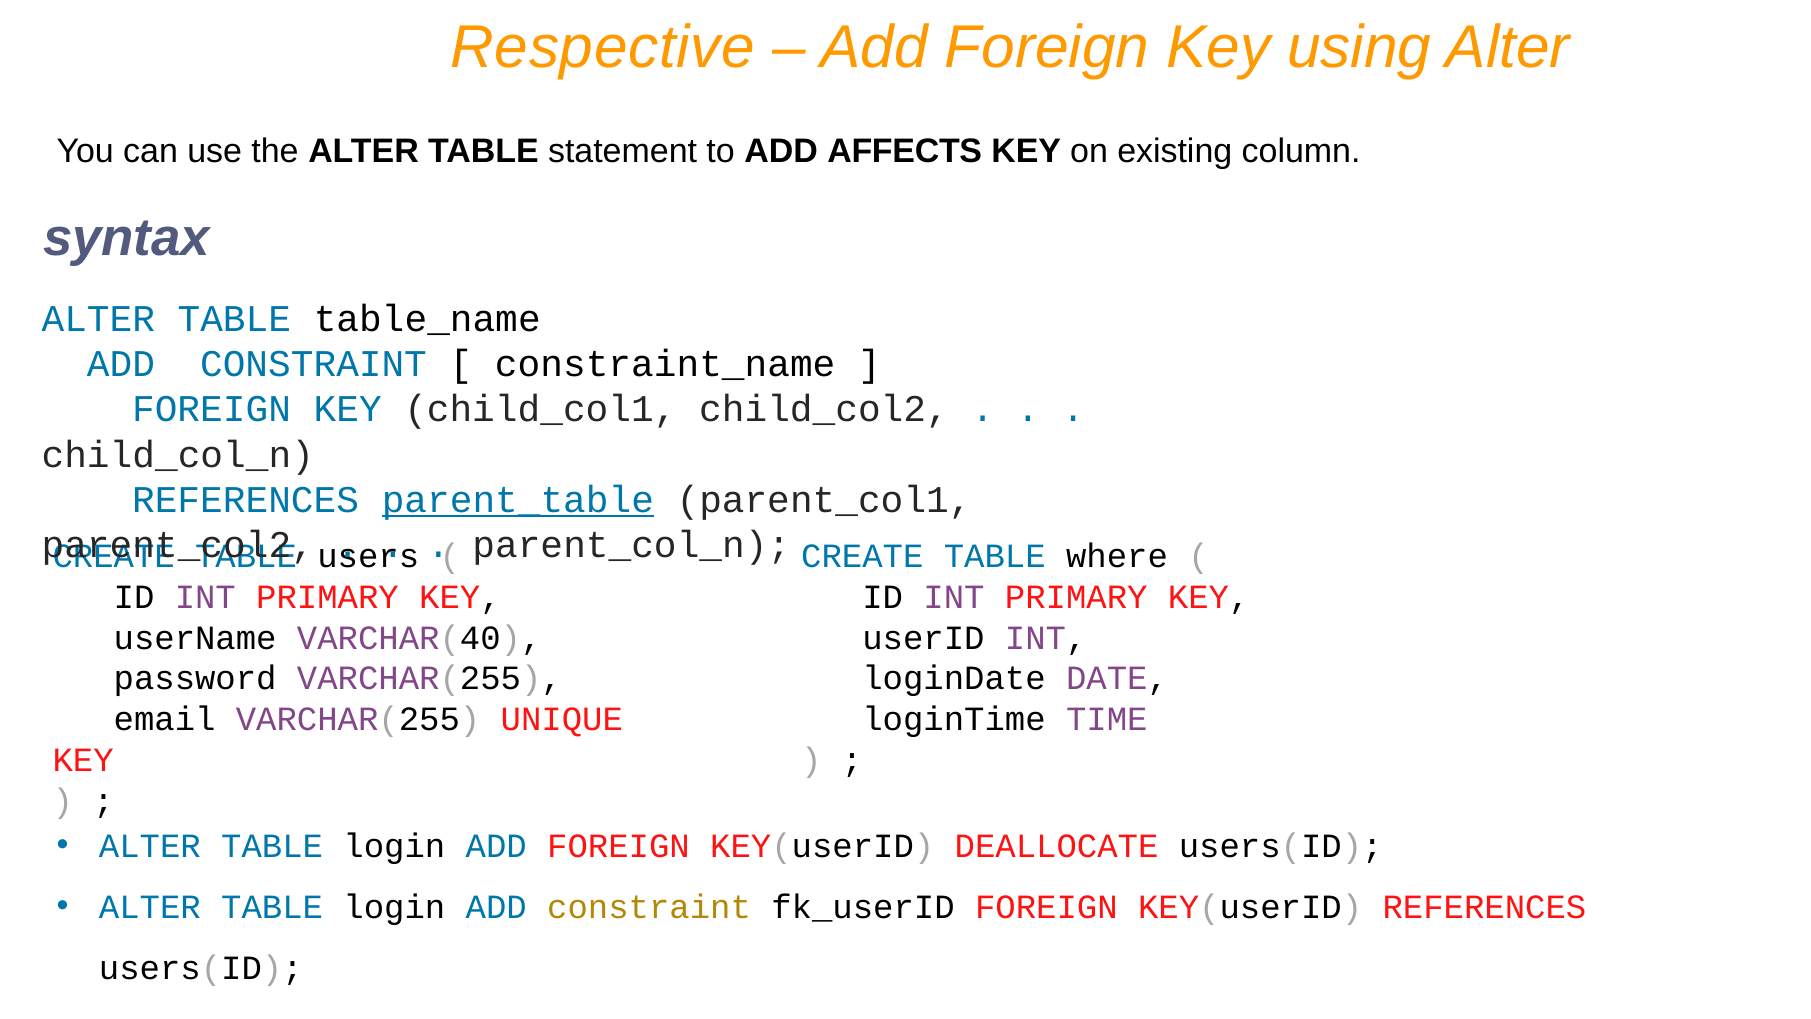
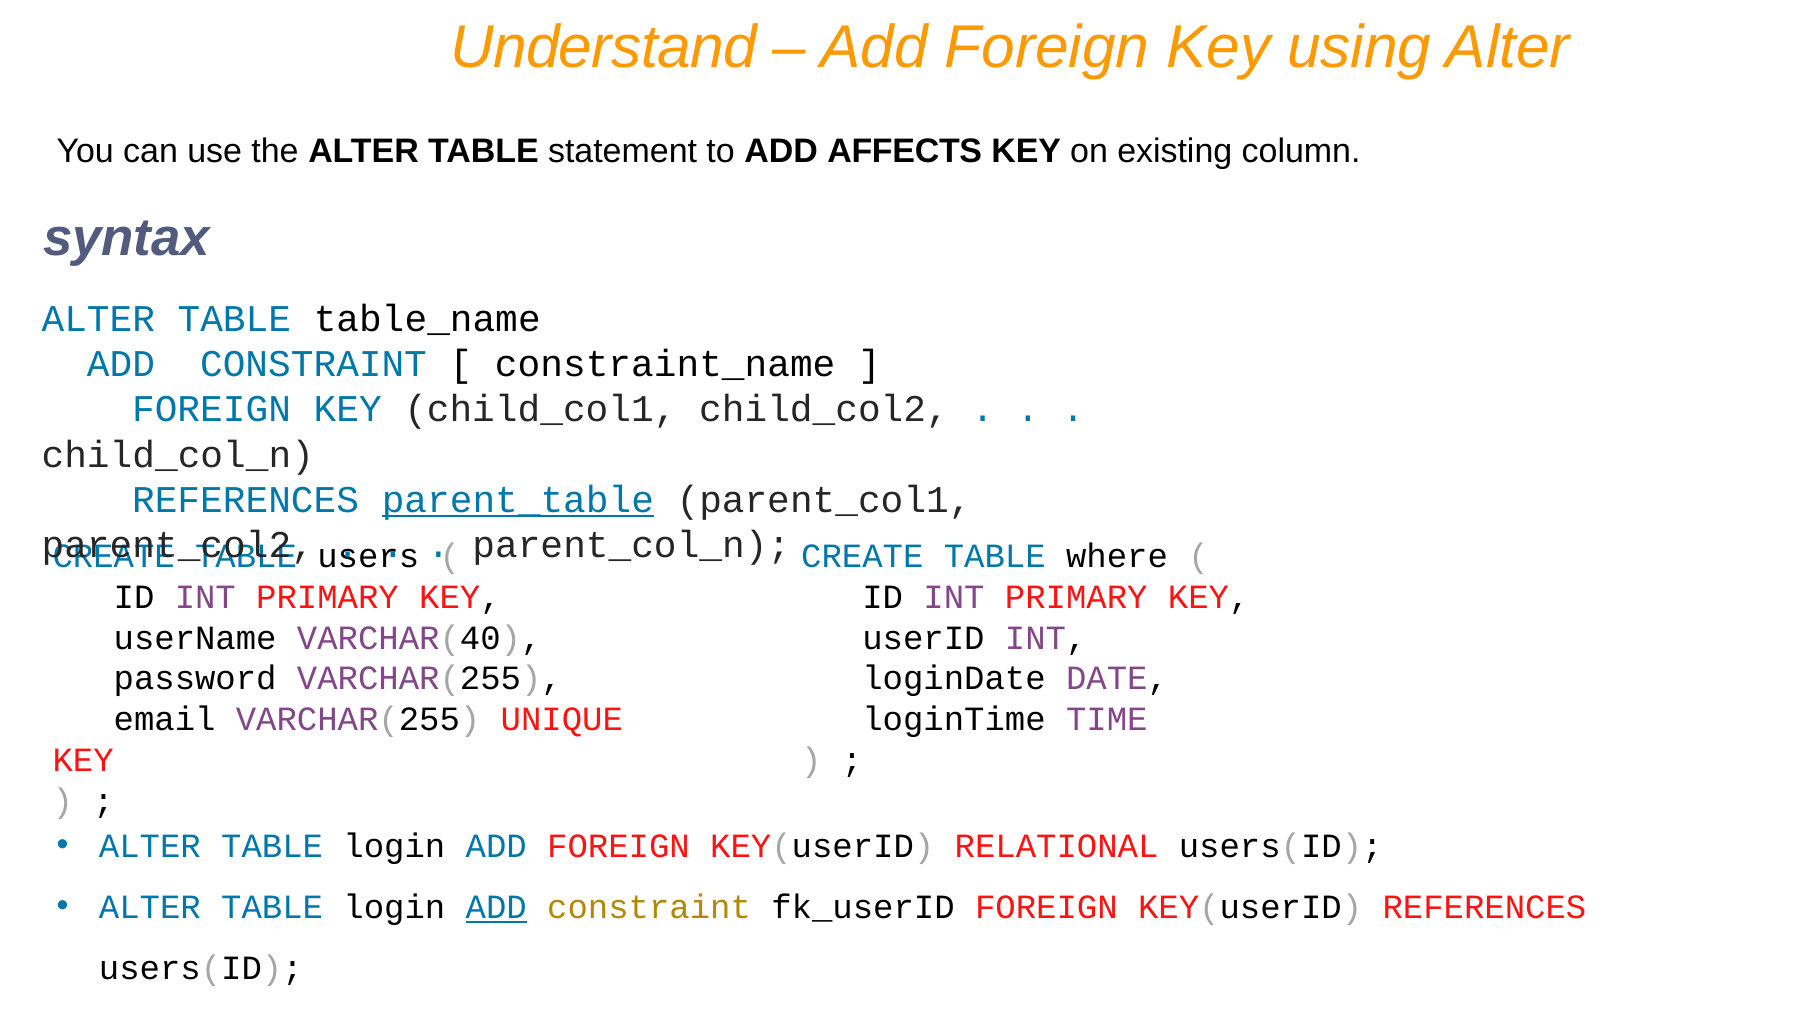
Respective: Respective -> Understand
DEALLOCATE: DEALLOCATE -> RELATIONAL
ADD at (496, 907) underline: none -> present
